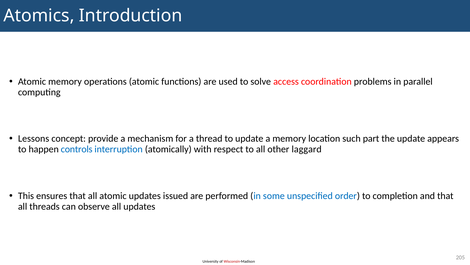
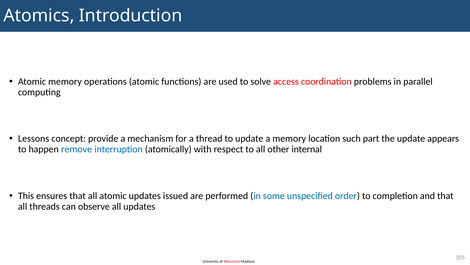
controls: controls -> remove
laggard: laggard -> internal
